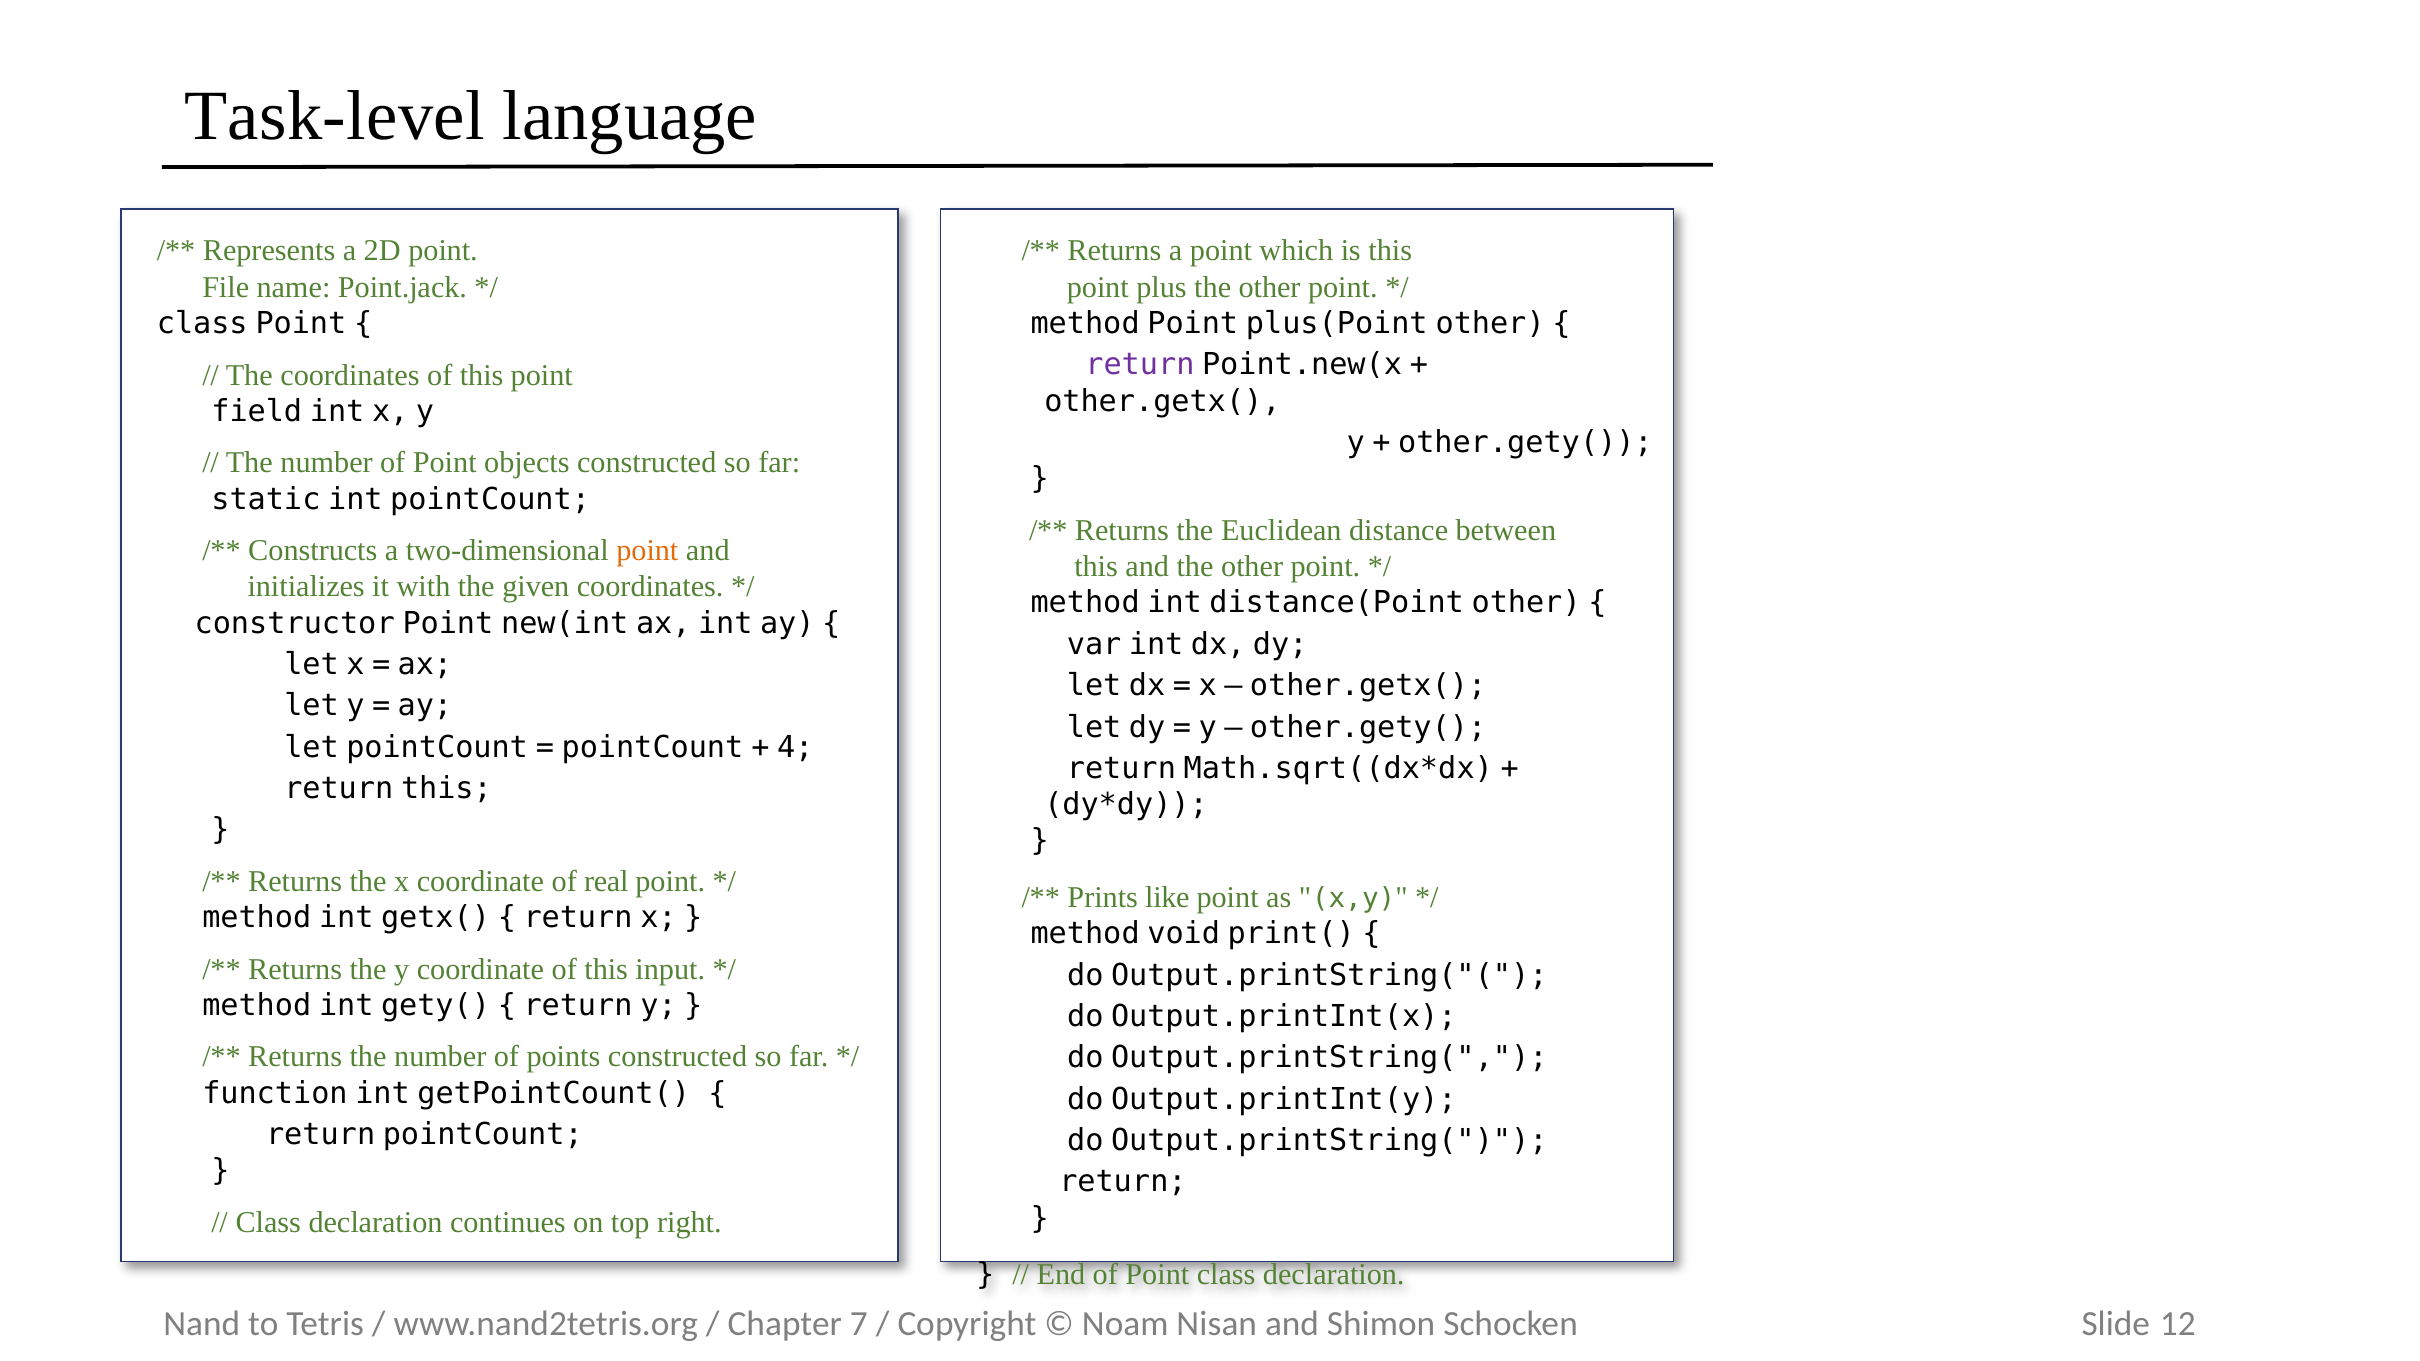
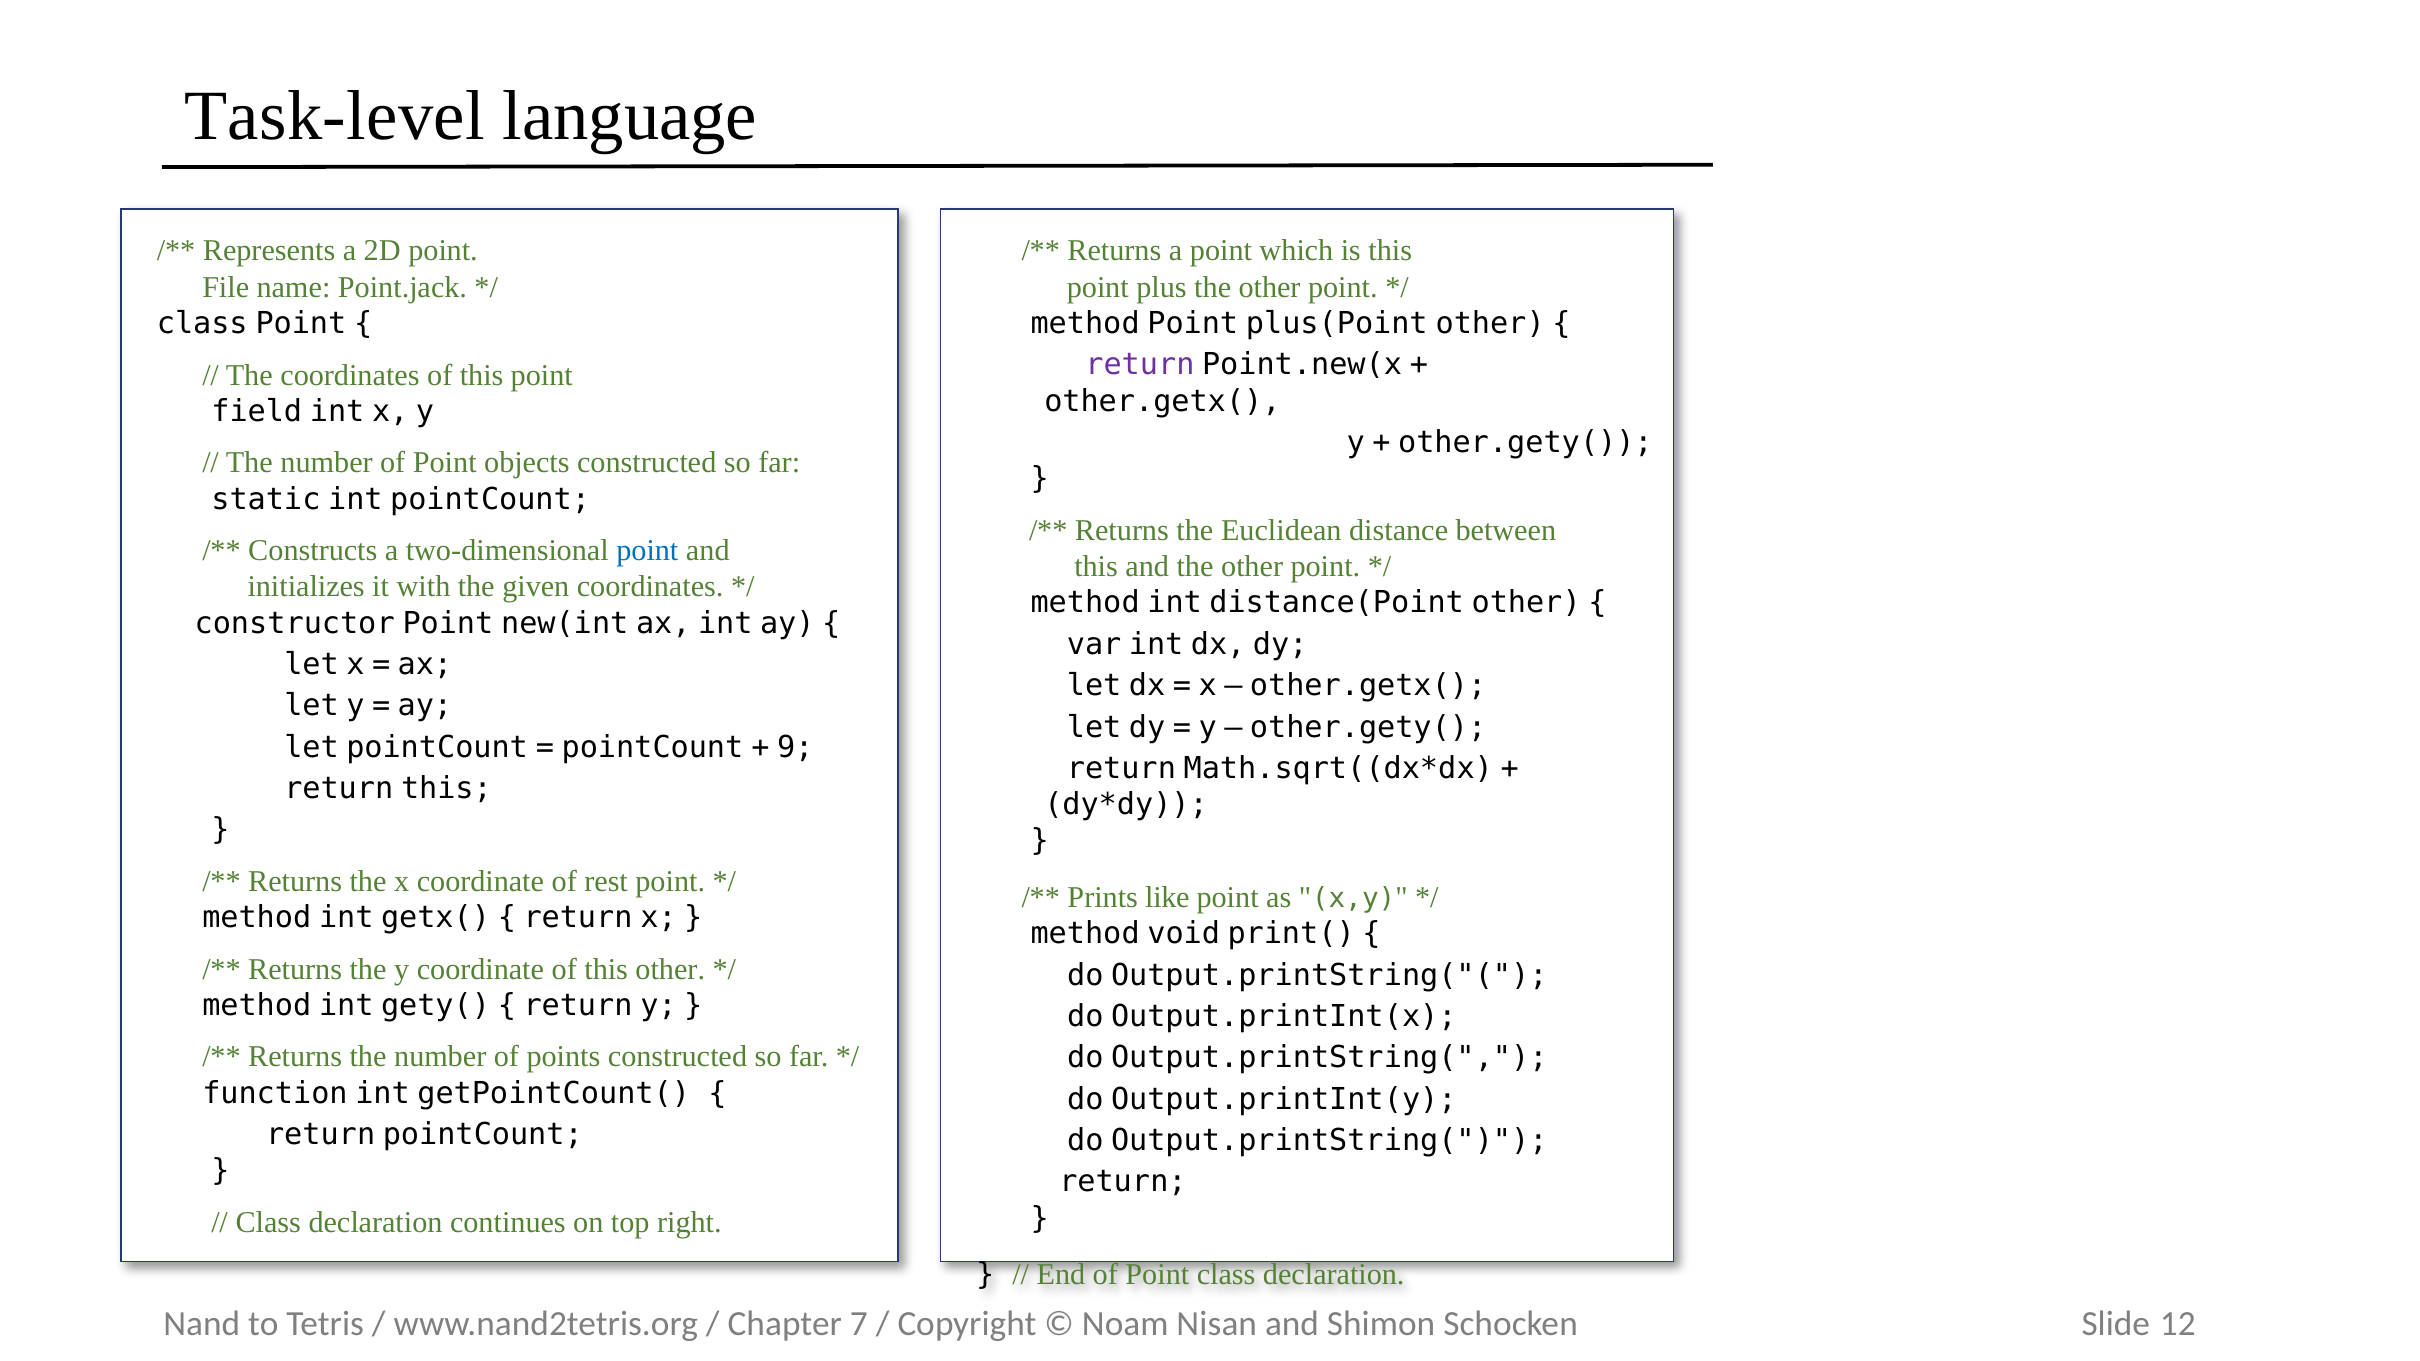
point at (647, 551) colour: orange -> blue
4: 4 -> 9
real: real -> rest
this input: input -> other
